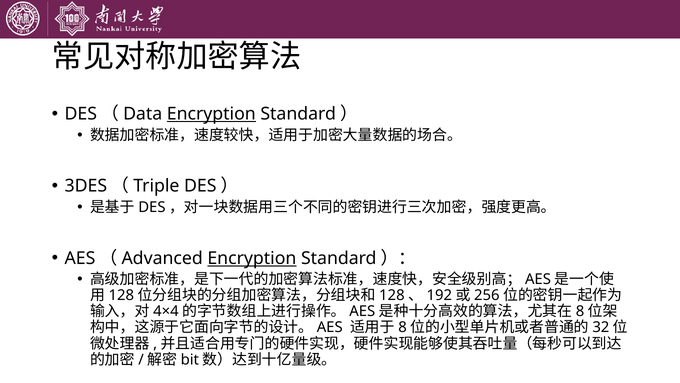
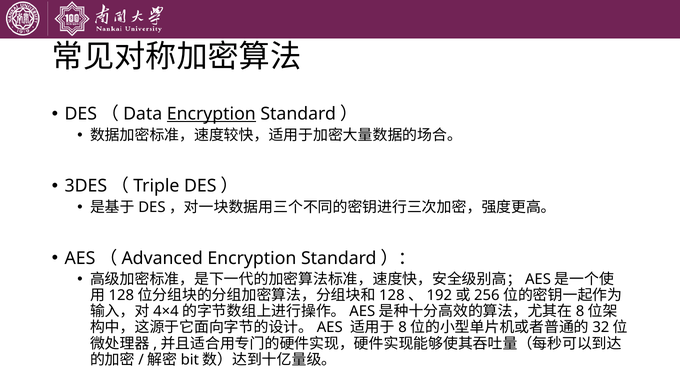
Encryption at (252, 258) underline: present -> none
